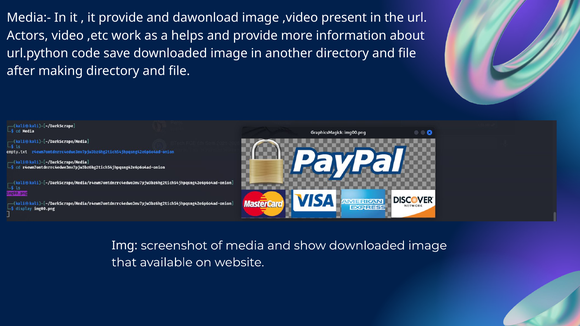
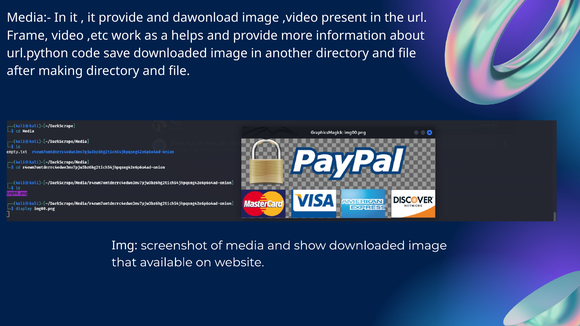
Actors: Actors -> Frame
